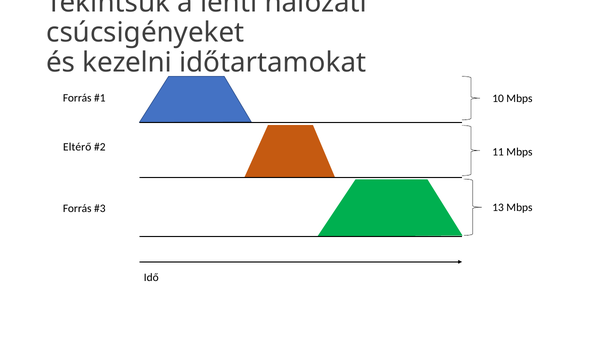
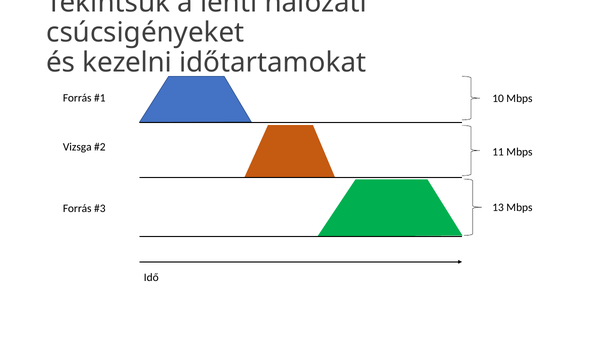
Eltérő: Eltérő -> Vizsga
